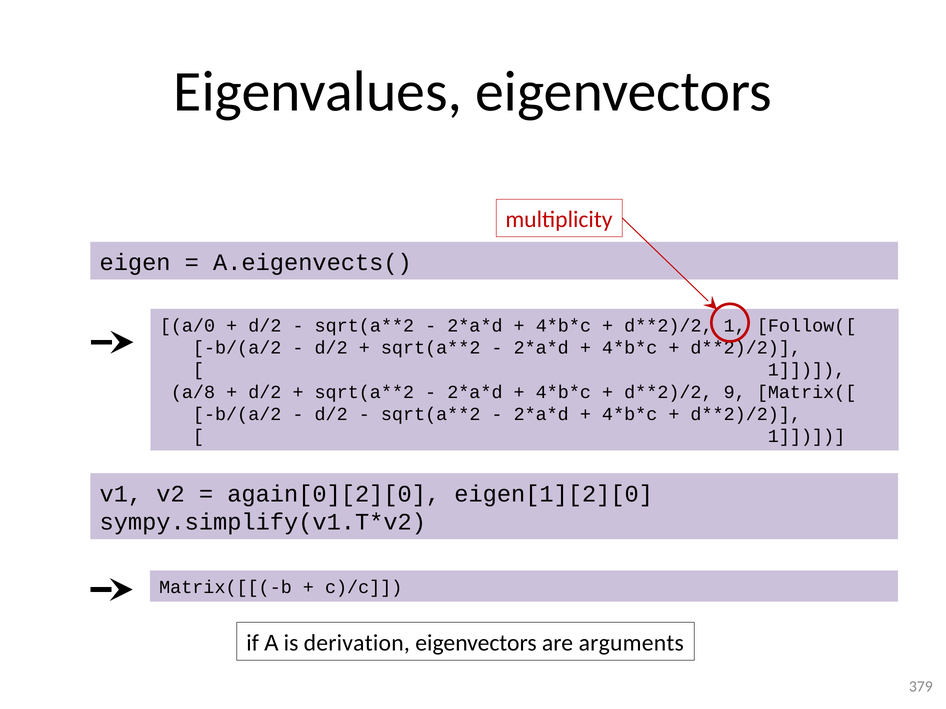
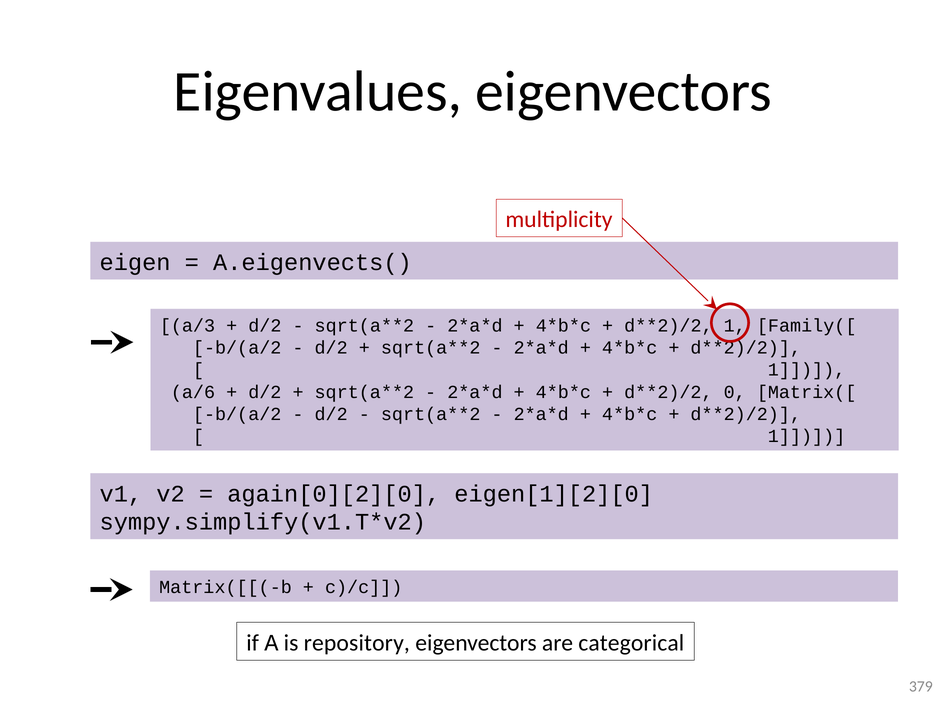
a/0: a/0 -> a/3
Follow([: Follow([ -> Family([
a/8: a/8 -> a/6
9: 9 -> 0
derivation: derivation -> repository
arguments: arguments -> categorical
